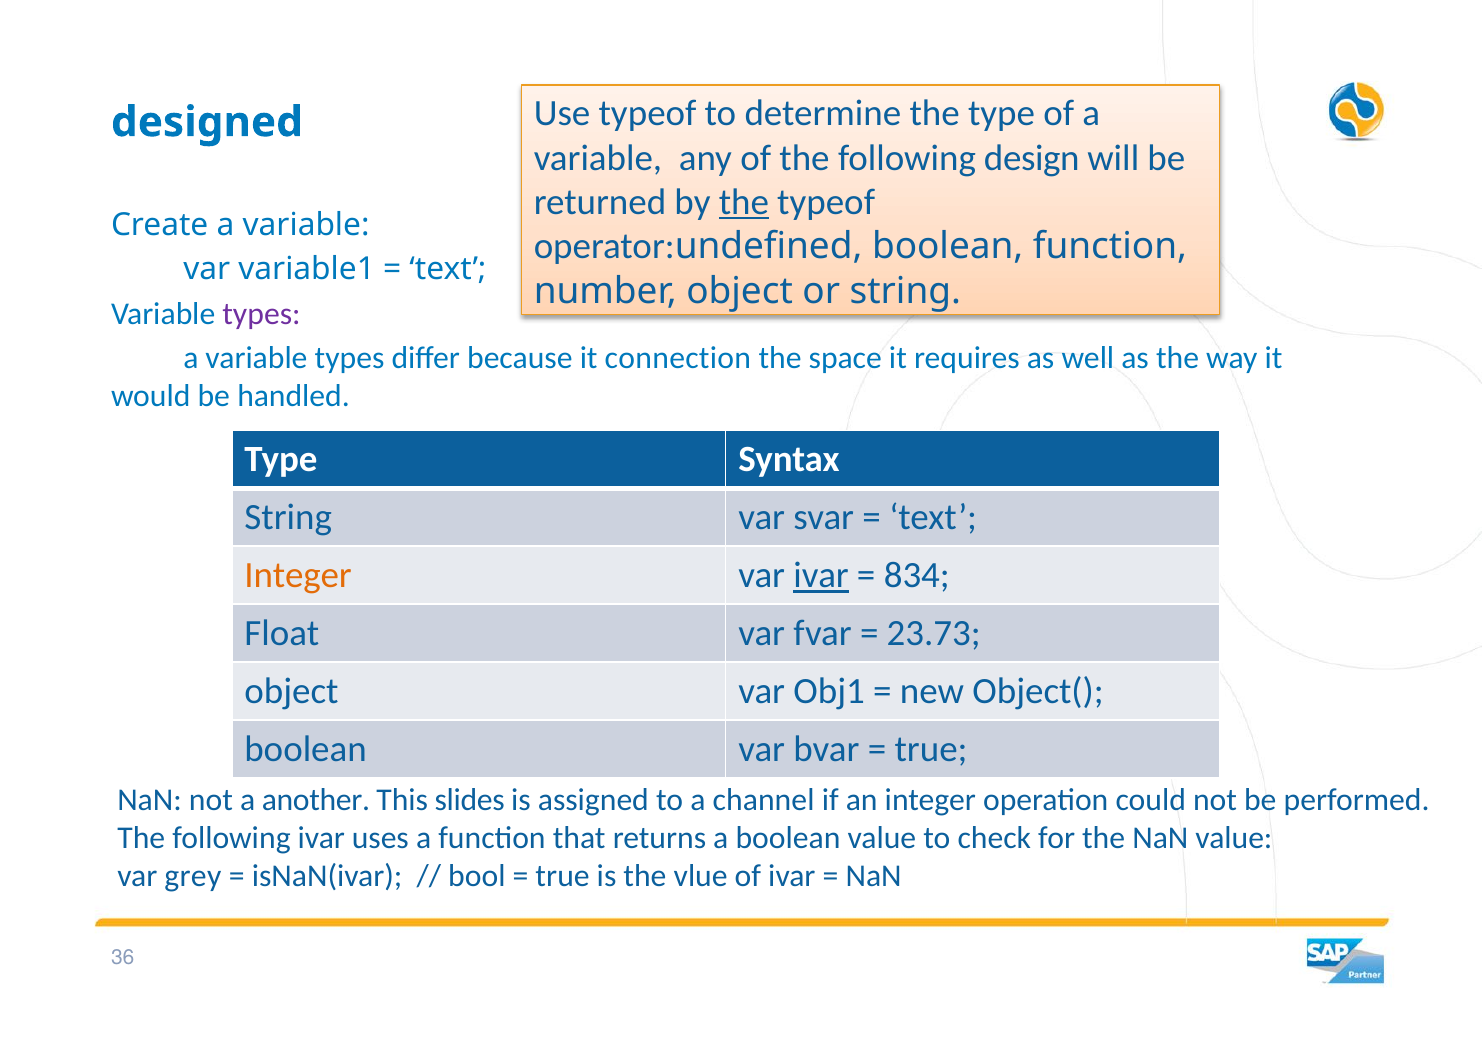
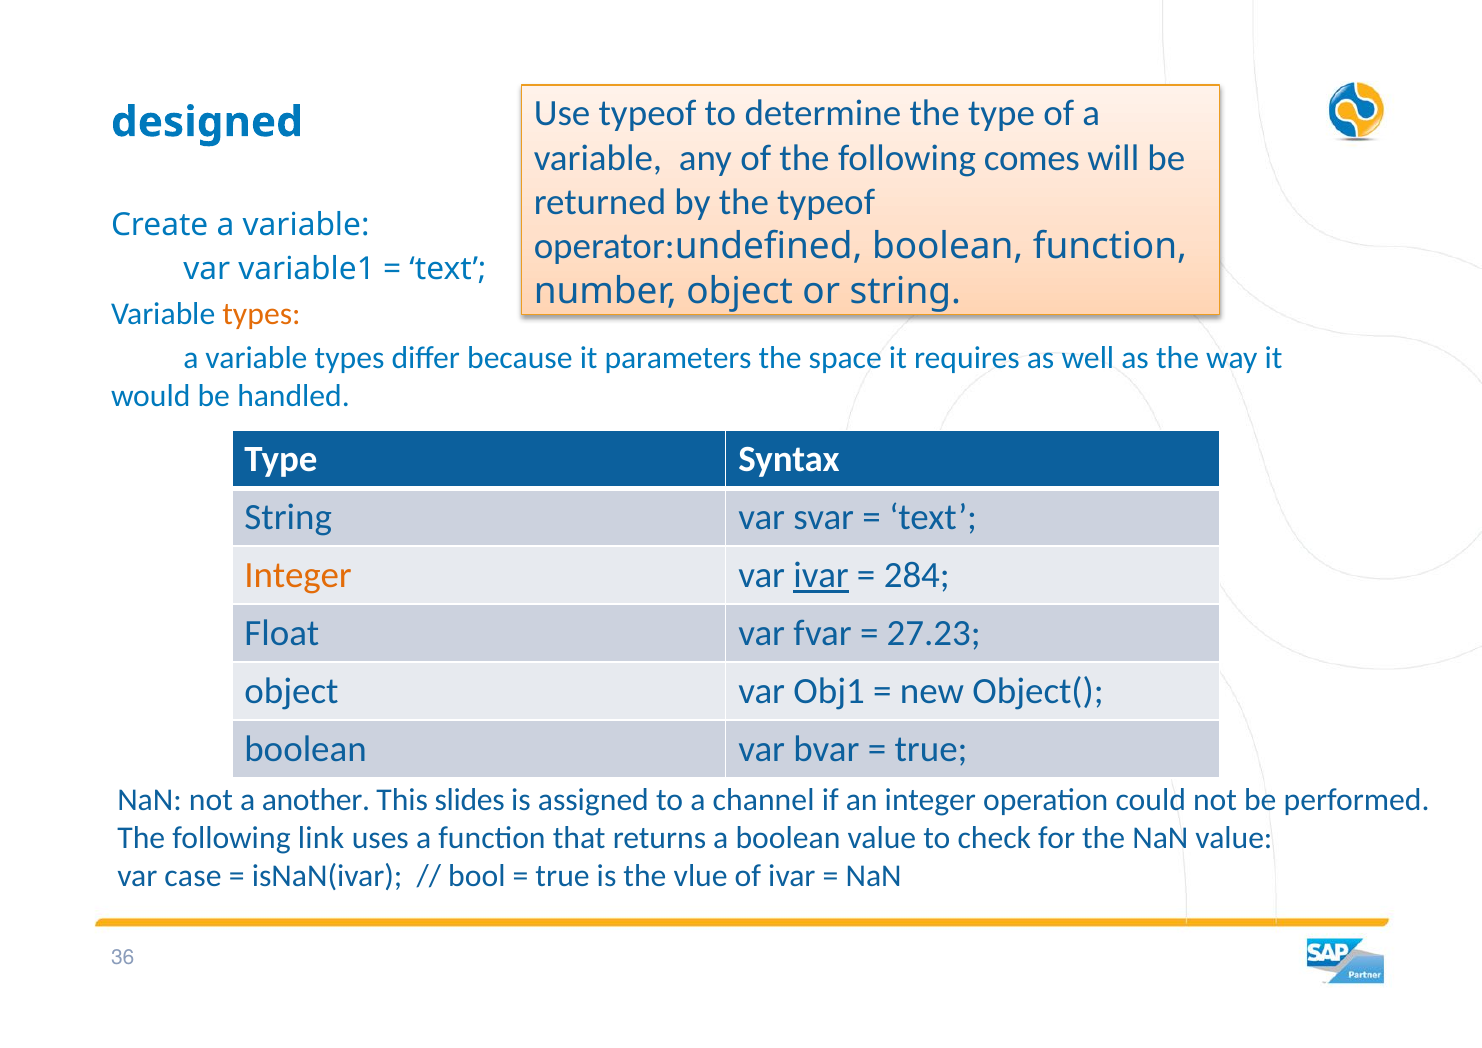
design: design -> comes
the at (744, 202) underline: present -> none
types at (262, 314) colour: purple -> orange
connection: connection -> parameters
834: 834 -> 284
23.73: 23.73 -> 27.23
following ivar: ivar -> link
grey: grey -> case
